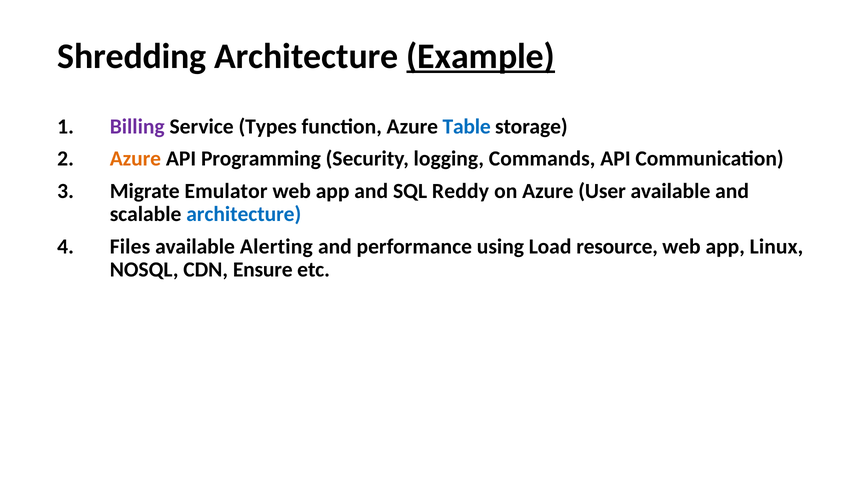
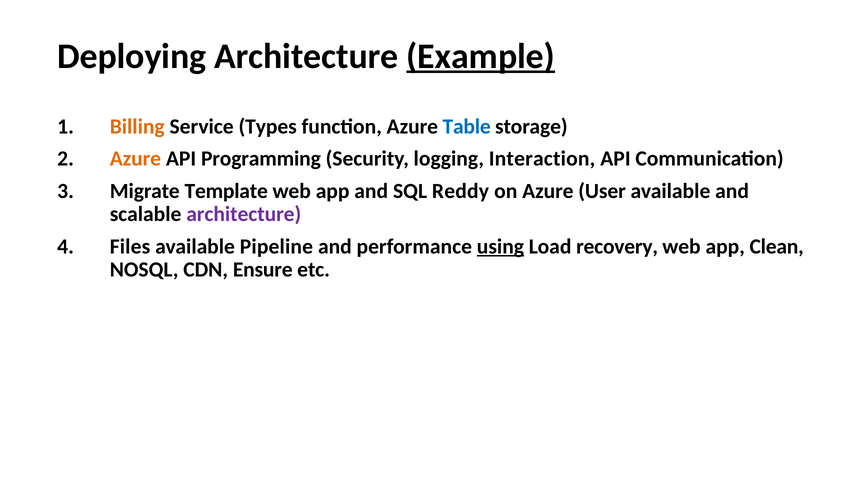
Shredding: Shredding -> Deploying
Billing colour: purple -> orange
Commands: Commands -> Interaction
Emulator: Emulator -> Template
architecture at (244, 214) colour: blue -> purple
Alerting: Alerting -> Pipeline
using underline: none -> present
resource: resource -> recovery
Linux: Linux -> Clean
